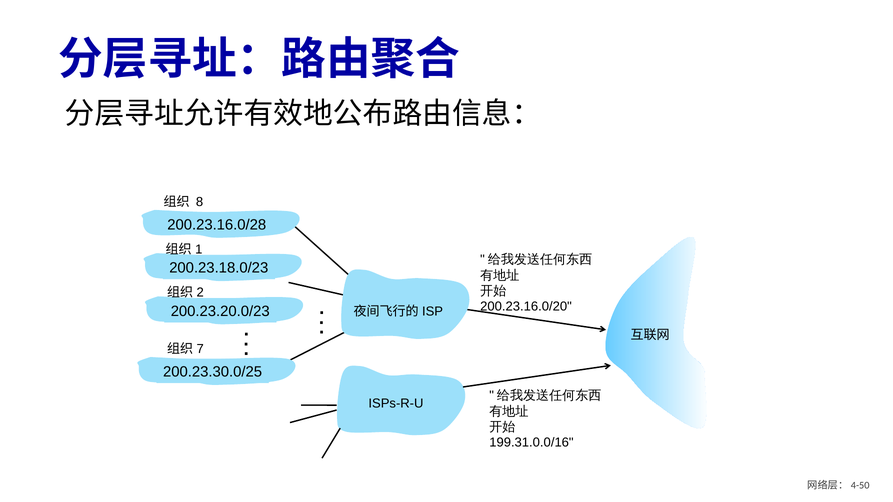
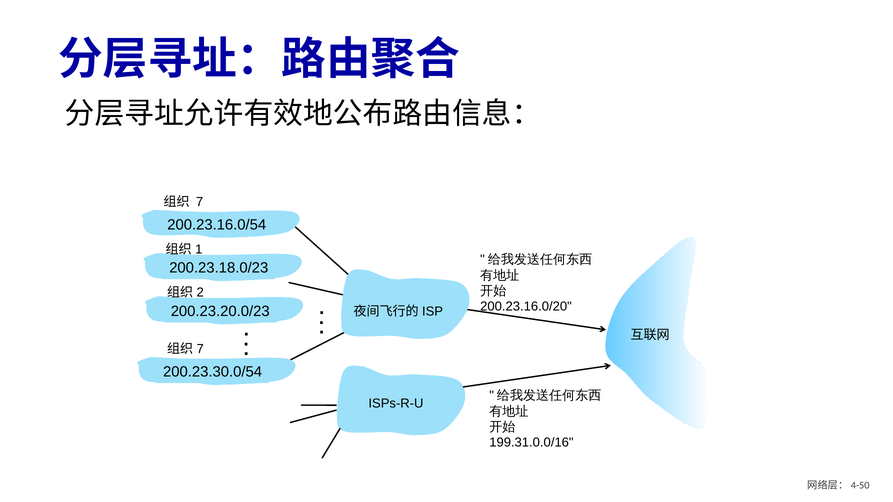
8: 8 -> 7
200.23.16.0/28: 200.23.16.0/28 -> 200.23.16.0/54
200.23.30.0/25: 200.23.30.0/25 -> 200.23.30.0/54
